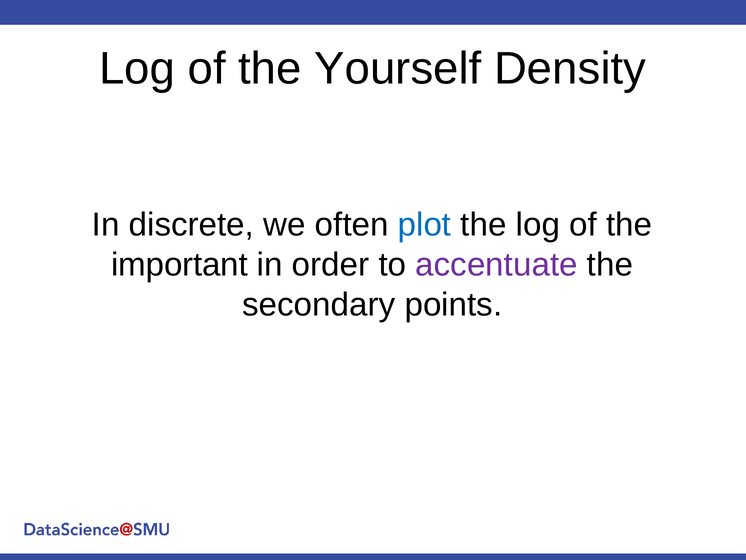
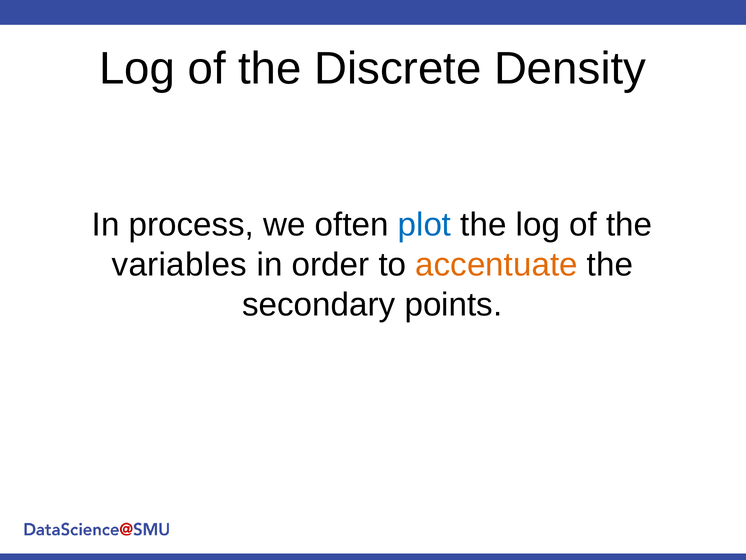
Yourself: Yourself -> Discrete
discrete: discrete -> process
important: important -> variables
accentuate colour: purple -> orange
